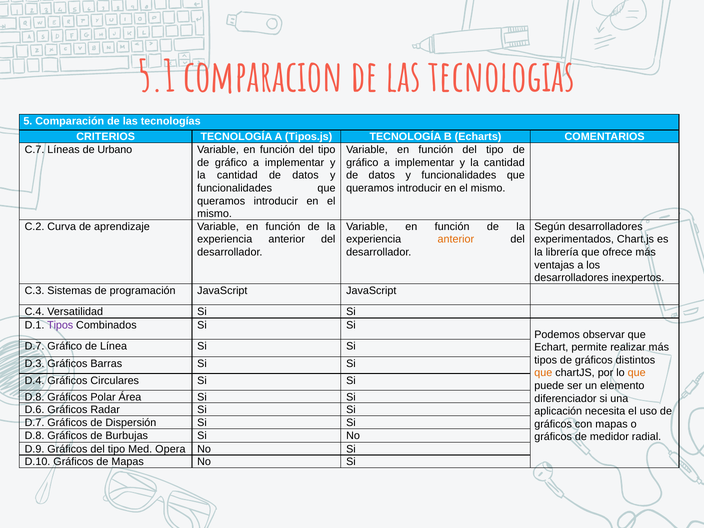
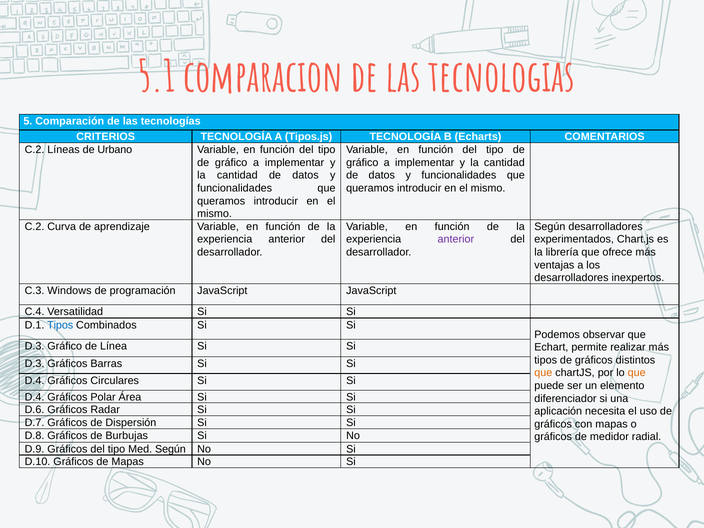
C.7 at (34, 150): C.7 -> C.2
anterior at (456, 239) colour: orange -> purple
Sistemas: Sistemas -> Windows
Tipos at (60, 325) colour: purple -> blue
D.7 at (34, 346): D.7 -> D.3
D.8 at (34, 397): D.8 -> D.4
Med Opera: Opera -> Según
